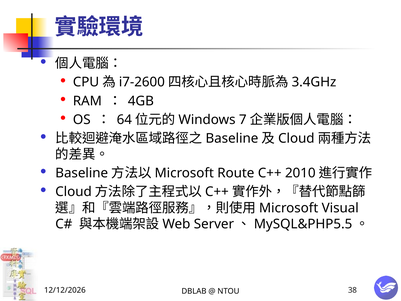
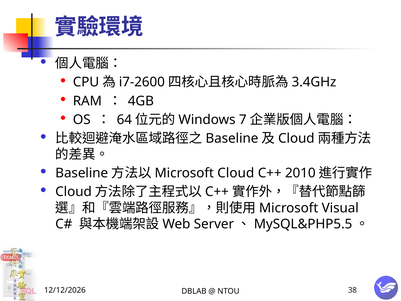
Route at (236, 173): Route -> Cloud
